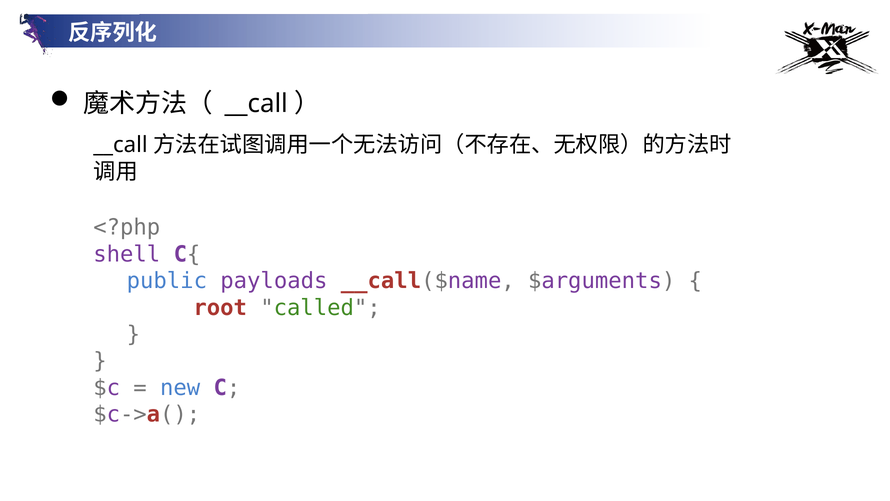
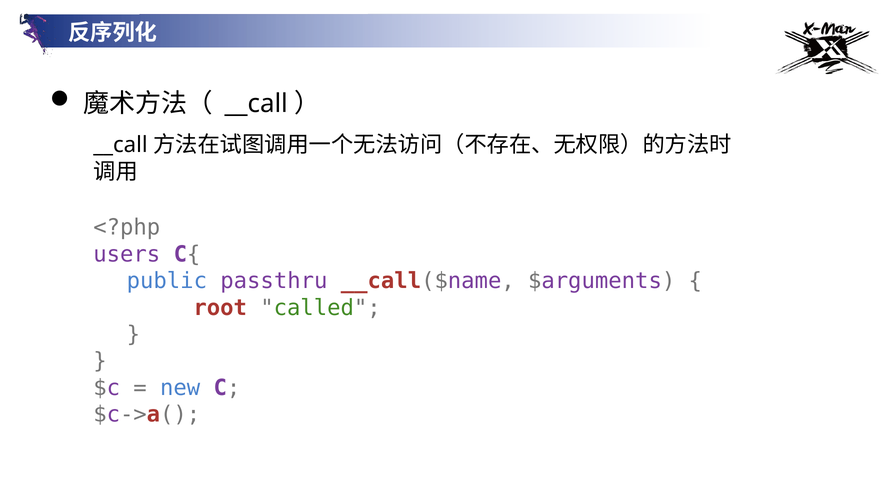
shell: shell -> users
payloads: payloads -> passthru
